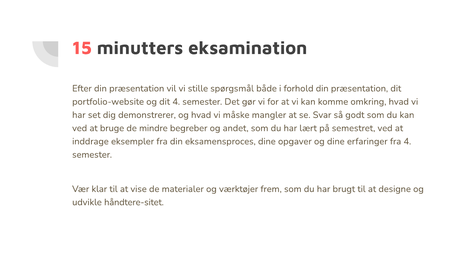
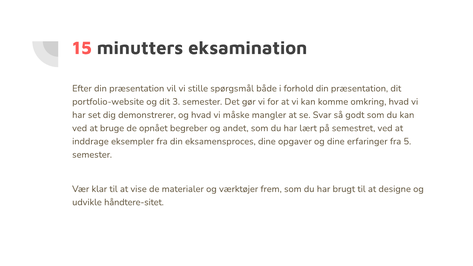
dit 4: 4 -> 3
mindre: mindre -> opnået
fra 4: 4 -> 5
